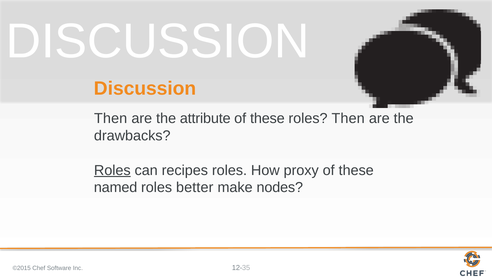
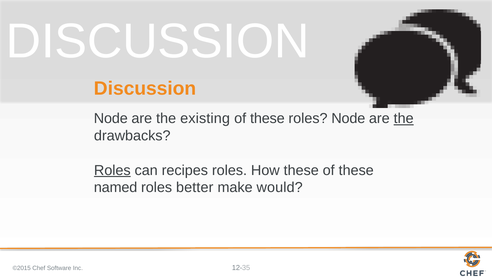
Then at (111, 118): Then -> Node
attribute: attribute -> existing
roles Then: Then -> Node
the at (404, 118) underline: none -> present
How proxy: proxy -> these
nodes: nodes -> would
